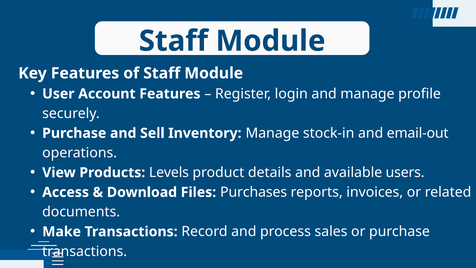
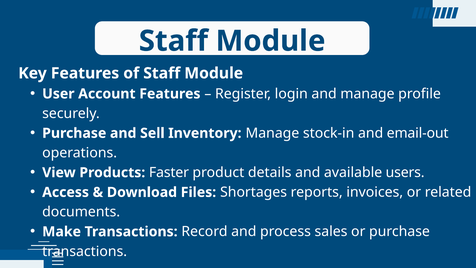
Levels: Levels -> Faster
Purchases: Purchases -> Shortages
